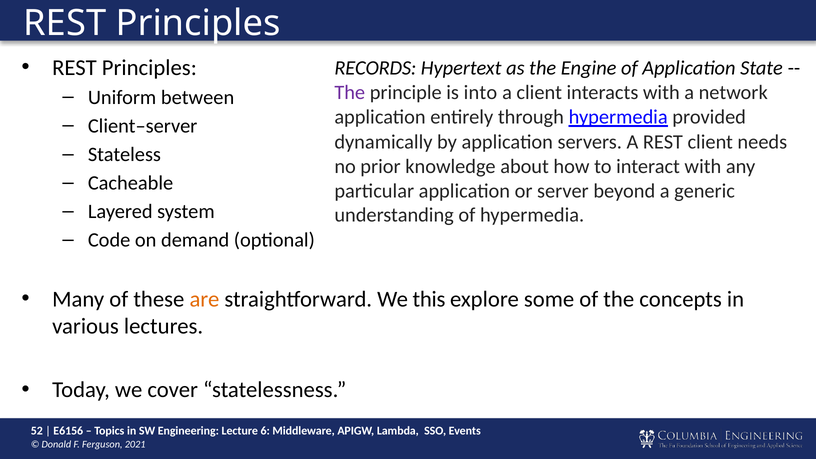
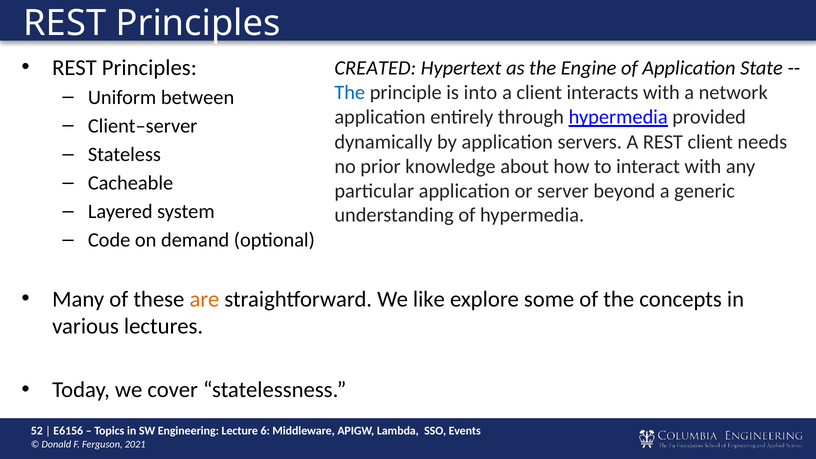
RECORDS: RECORDS -> CREATED
The at (350, 92) colour: purple -> blue
this: this -> like
